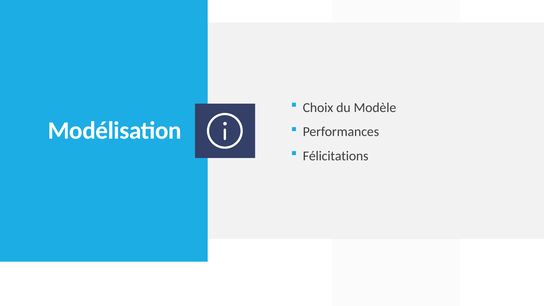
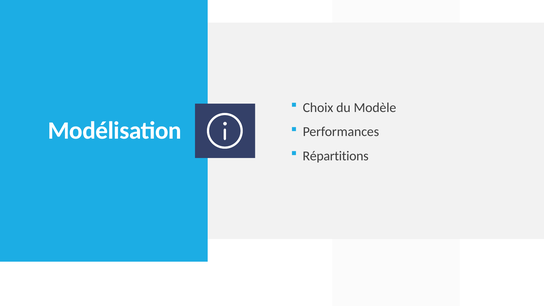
Félicitations: Félicitations -> Répartitions
